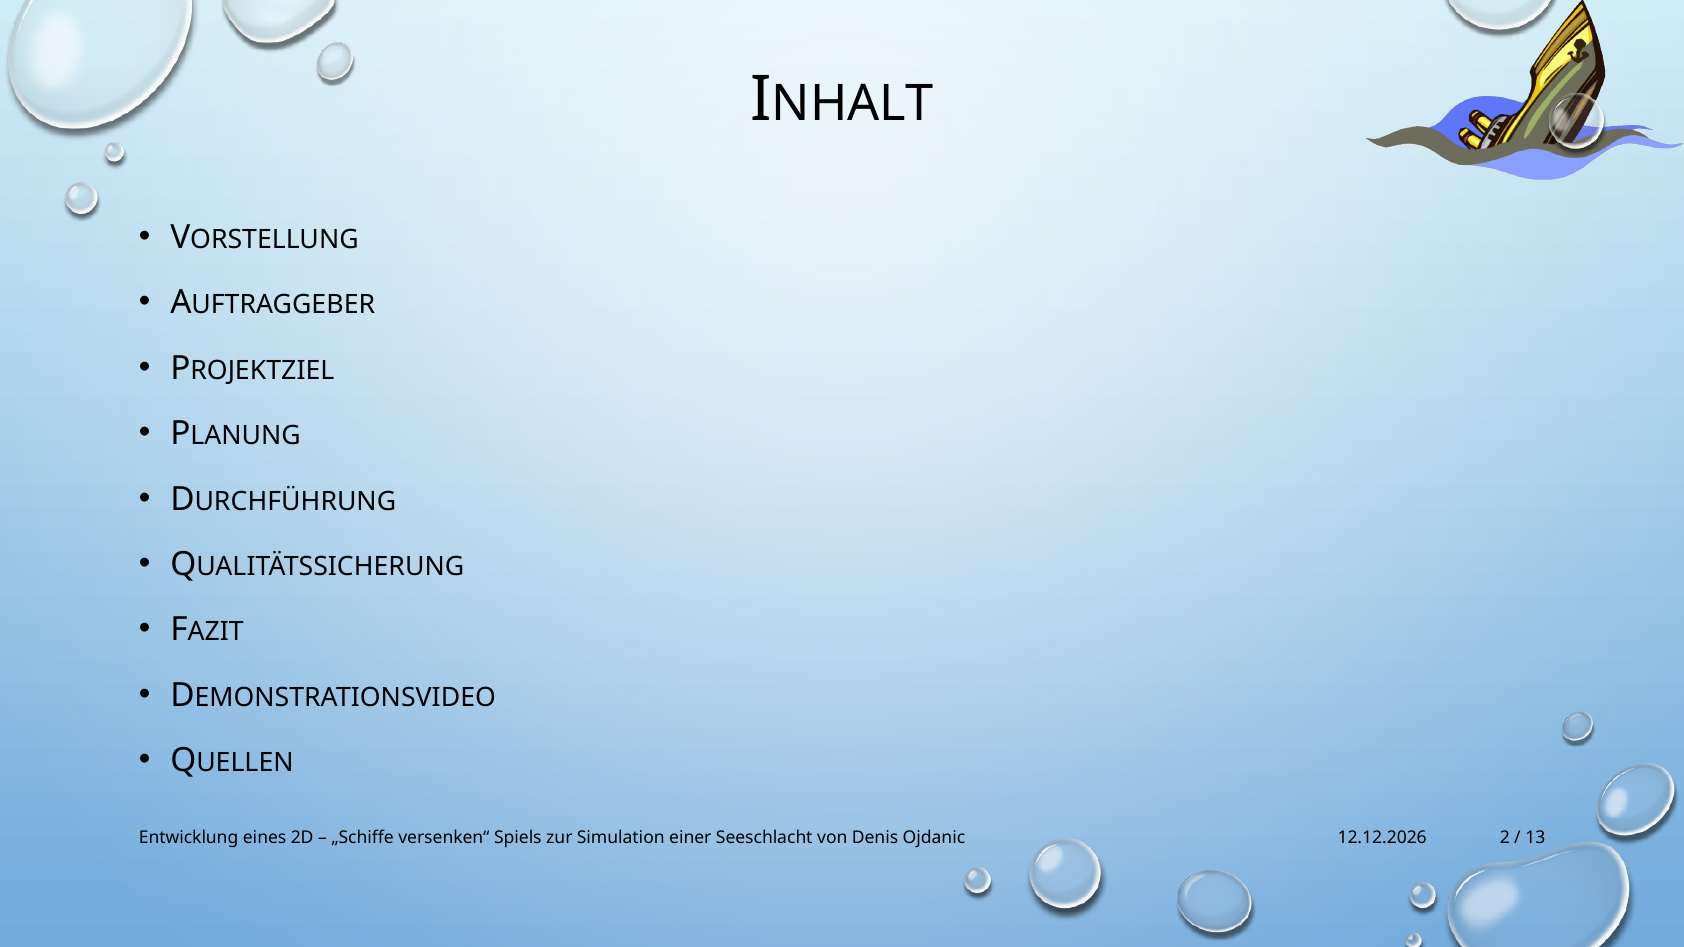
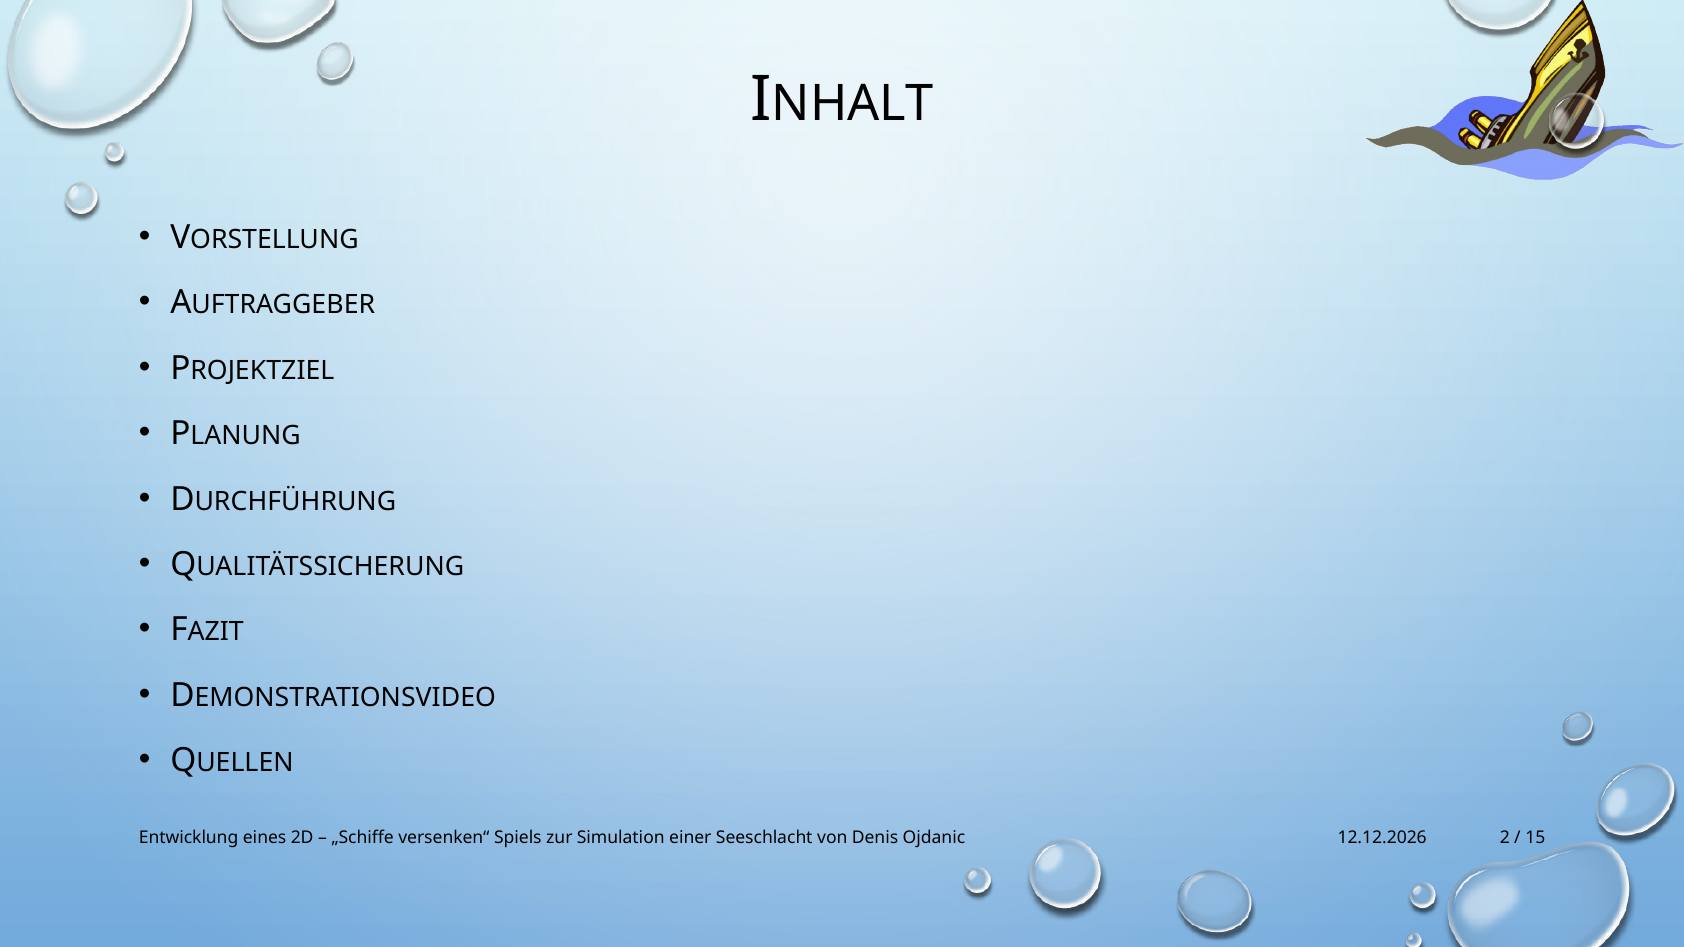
13: 13 -> 15
